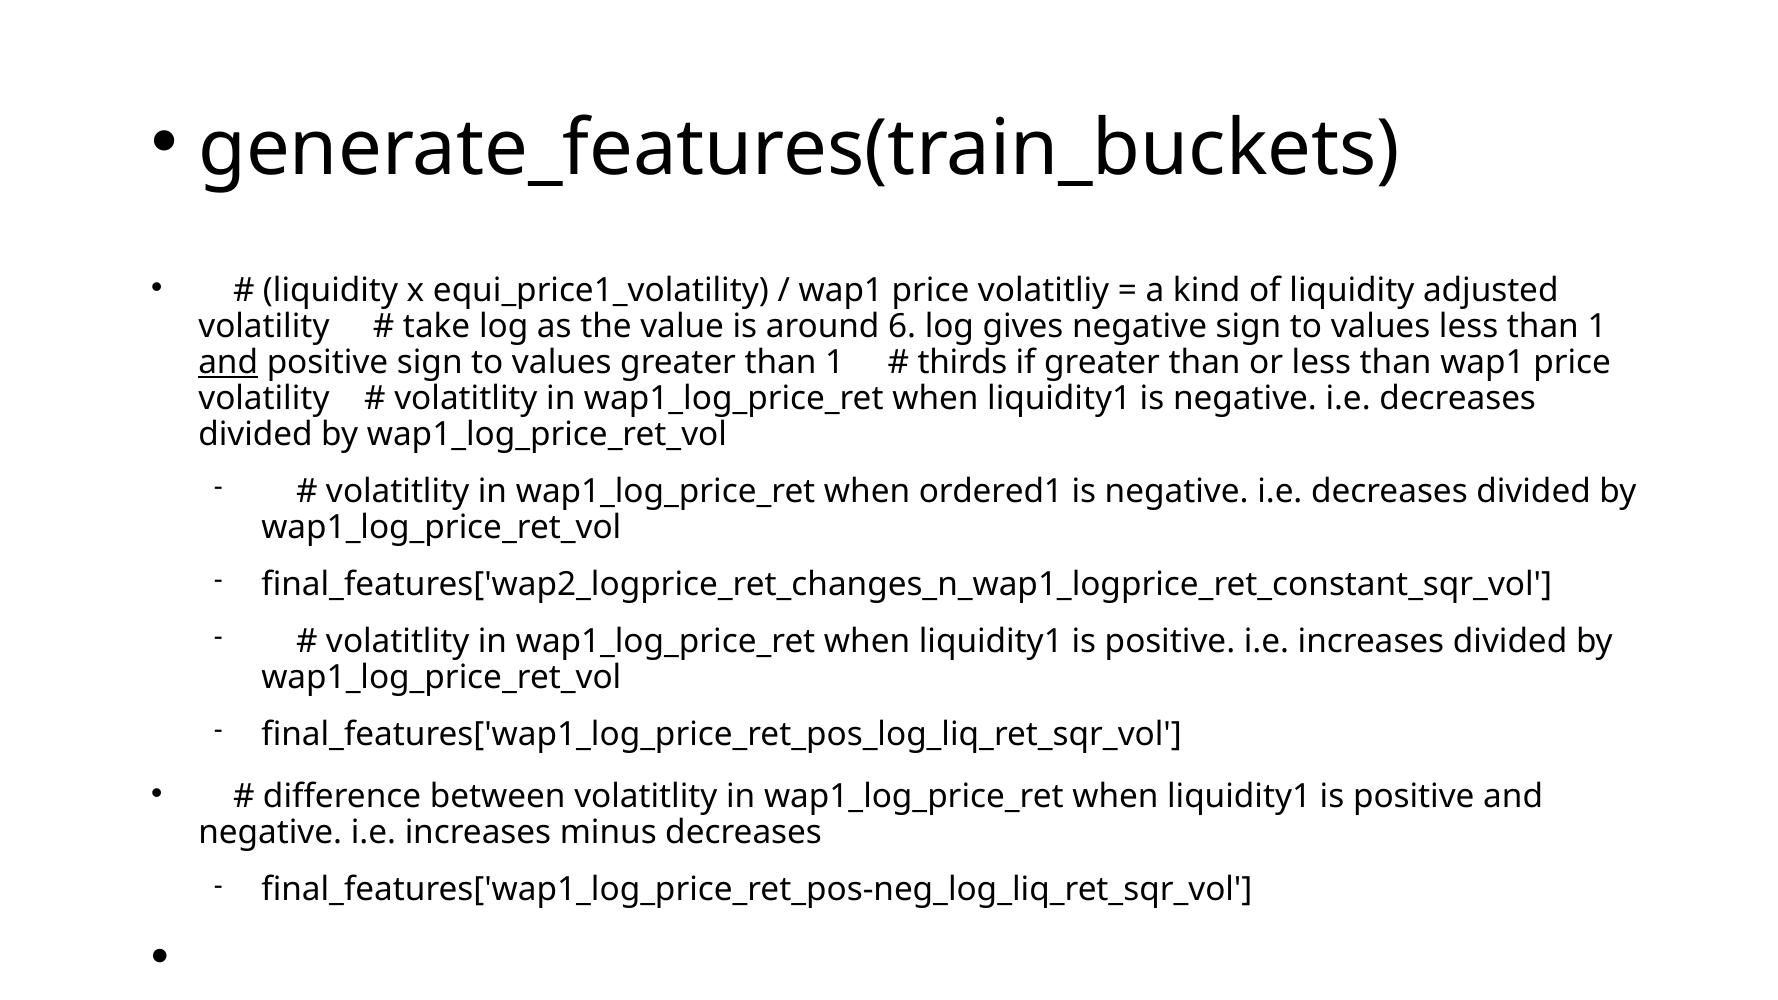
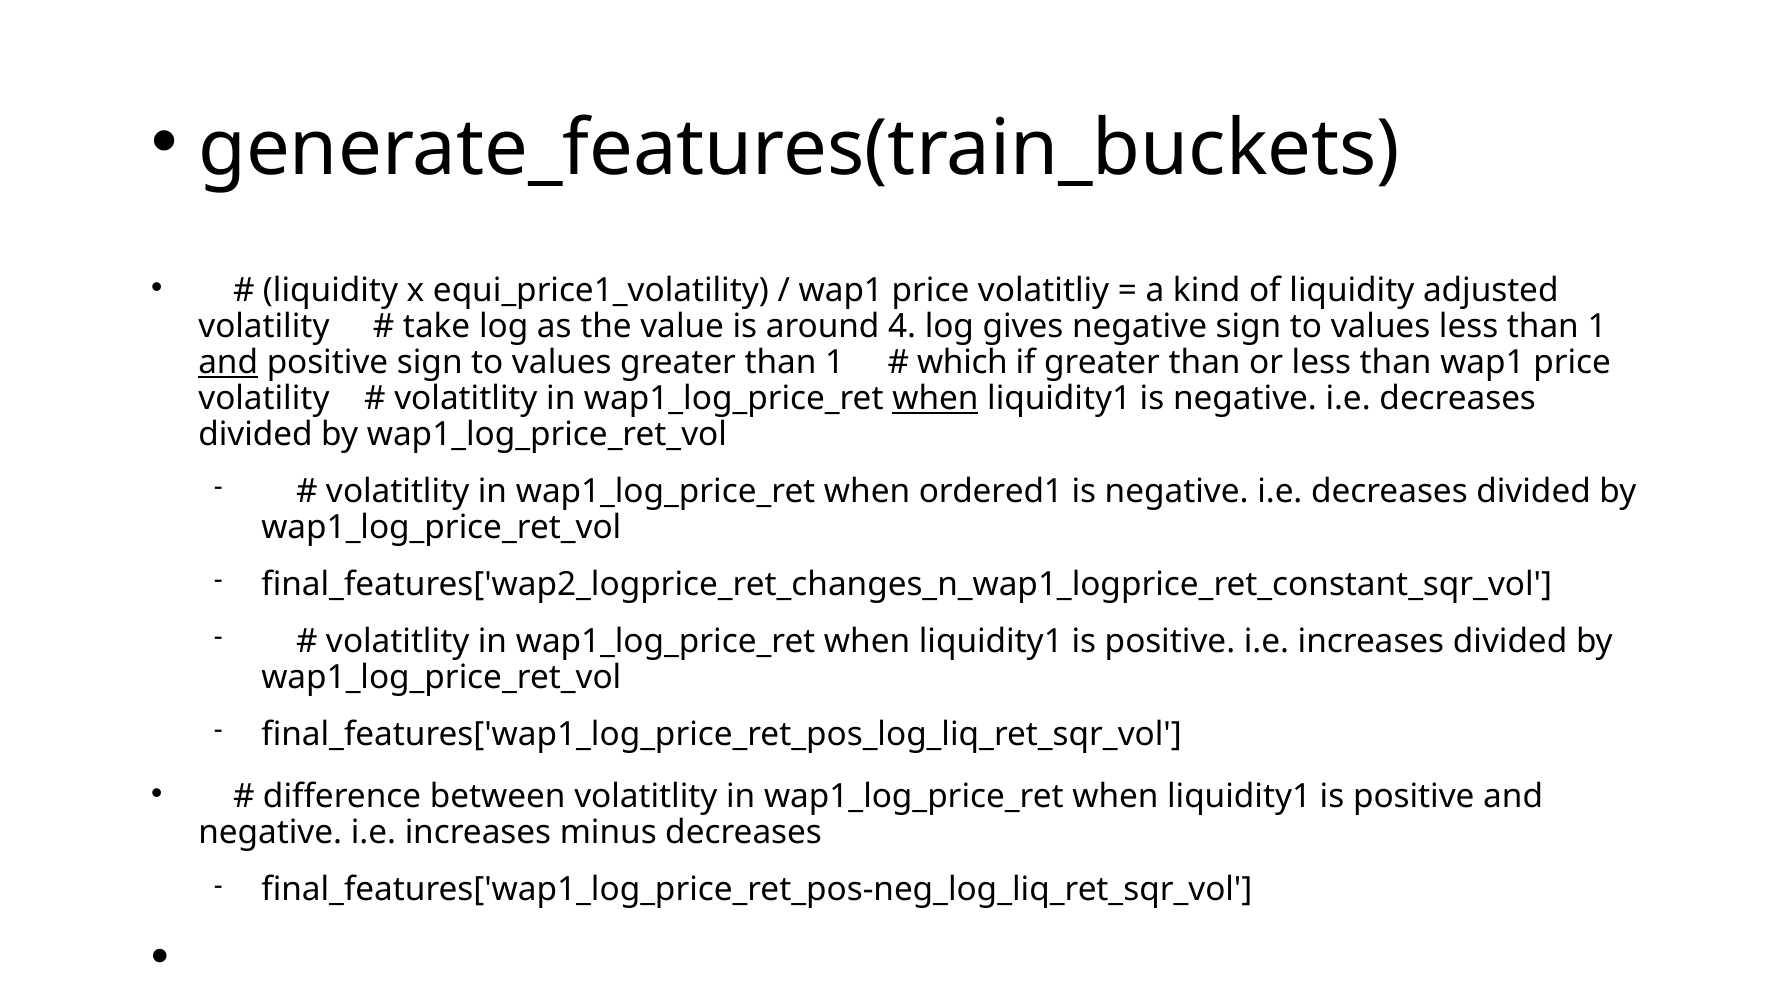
6: 6 -> 4
thirds: thirds -> which
when at (935, 399) underline: none -> present
